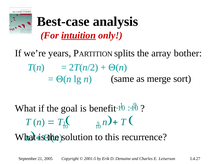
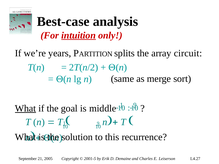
bother: bother -> circuit
What at (25, 108) underline: none -> present
benefit: benefit -> middle
